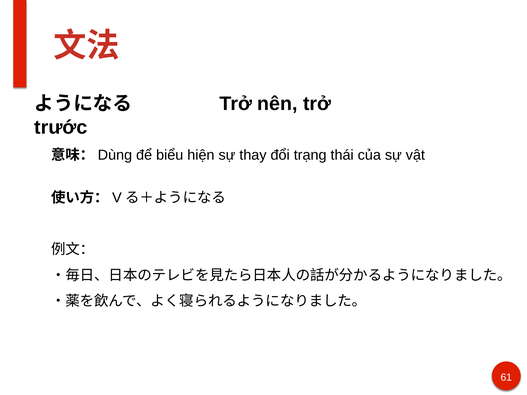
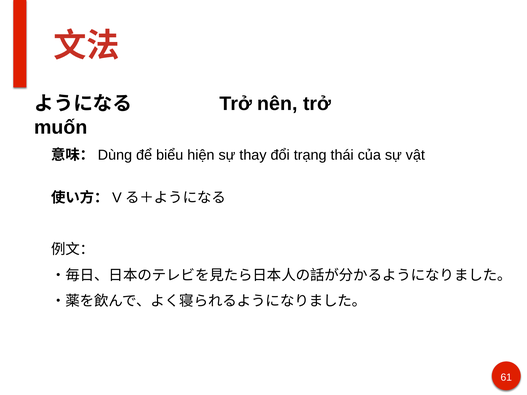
trước: trước -> muốn
